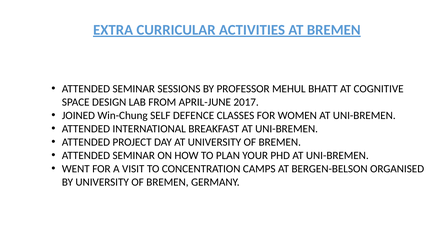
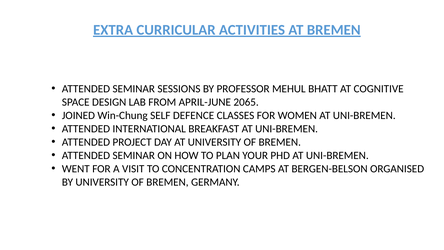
2017: 2017 -> 2065
